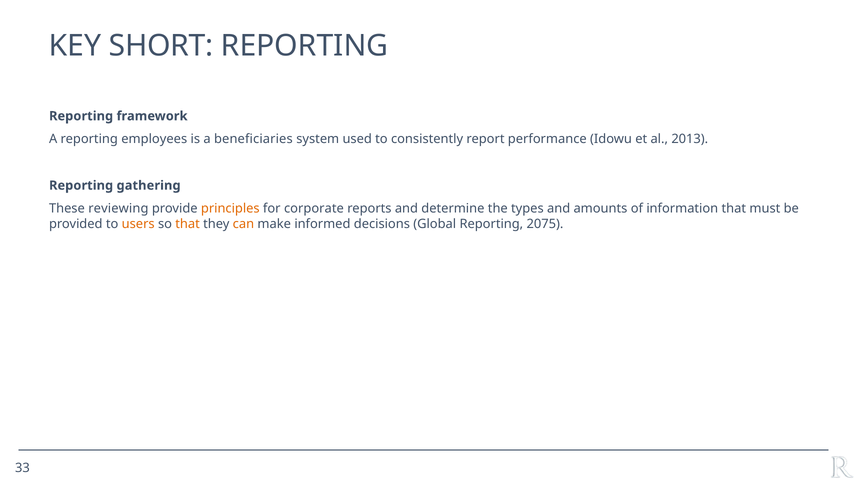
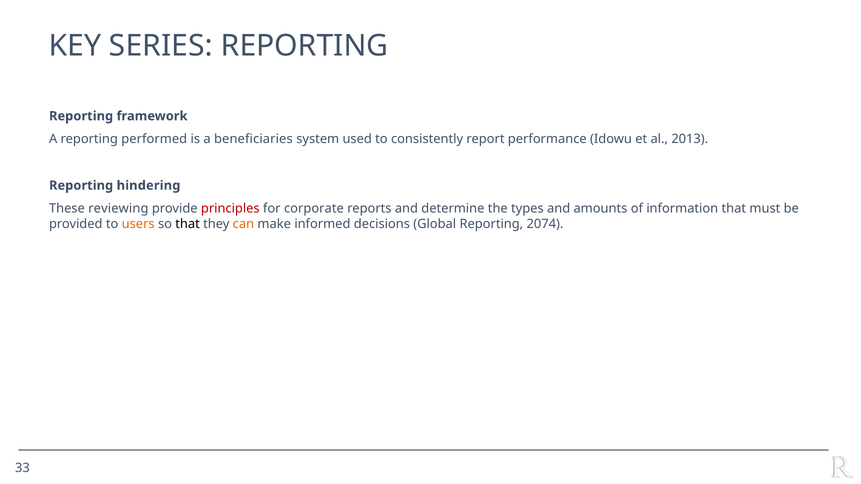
SHORT: SHORT -> SERIES
employees: employees -> performed
gathering: gathering -> hindering
principles colour: orange -> red
that at (188, 224) colour: orange -> black
2075: 2075 -> 2074
